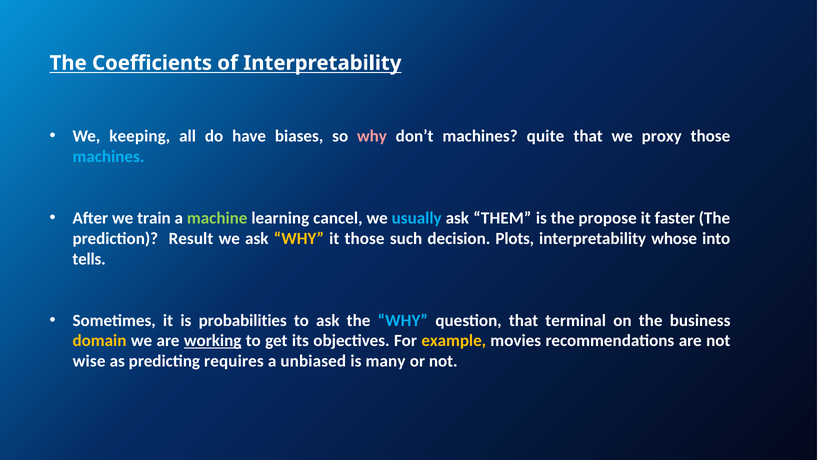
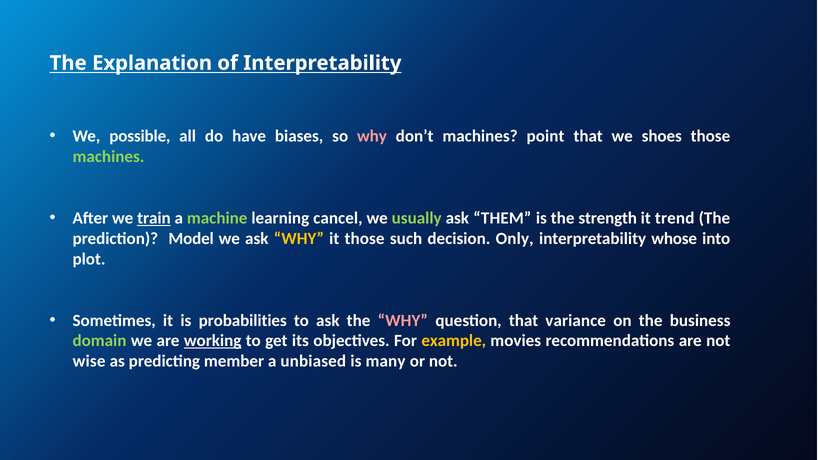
Coefficients: Coefficients -> Explanation
keeping: keeping -> possible
quite: quite -> point
proxy: proxy -> shoes
machines at (108, 157) colour: light blue -> light green
train underline: none -> present
usually colour: light blue -> light green
propose: propose -> strength
faster: faster -> trend
Result: Result -> Model
Plots: Plots -> Only
tells: tells -> plot
WHY at (403, 320) colour: light blue -> pink
terminal: terminal -> variance
domain colour: yellow -> light green
requires: requires -> member
